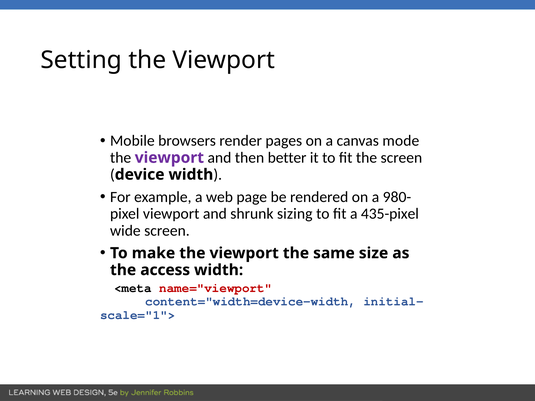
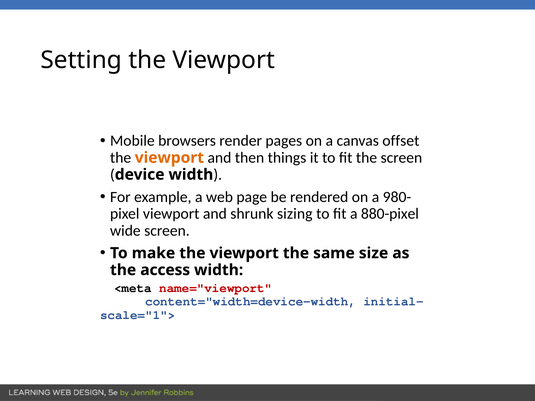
mode: mode -> offset
viewport at (169, 158) colour: purple -> orange
better: better -> things
435-pixel: 435-pixel -> 880-pixel
